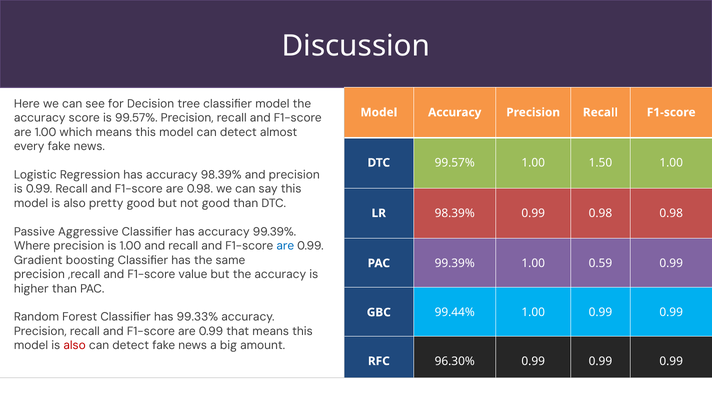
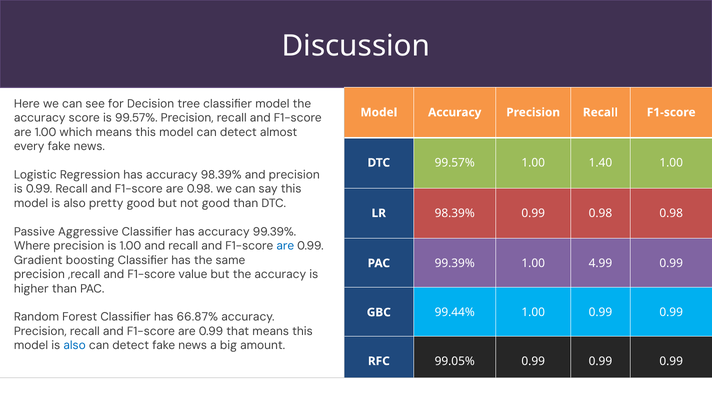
1.50: 1.50 -> 1.40
0.59: 0.59 -> 4.99
99.33%: 99.33% -> 66.87%
also at (75, 346) colour: red -> blue
96.30%: 96.30% -> 99.05%
